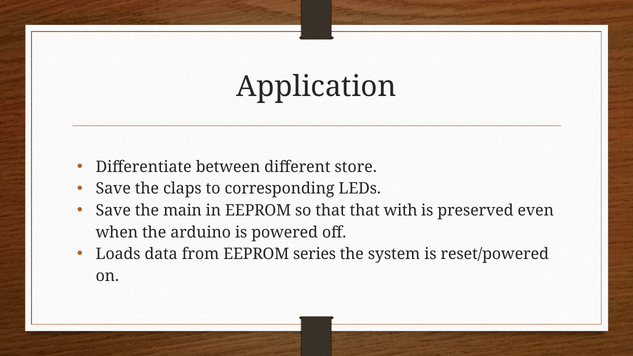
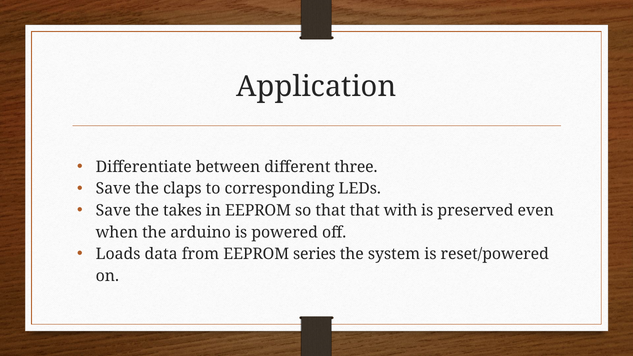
store: store -> three
main: main -> takes
